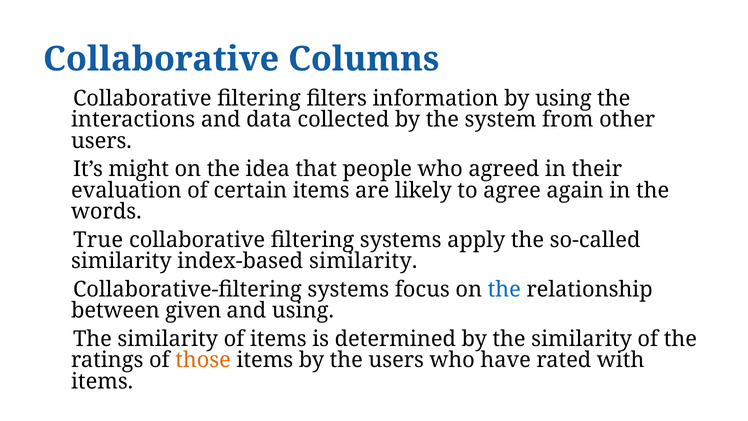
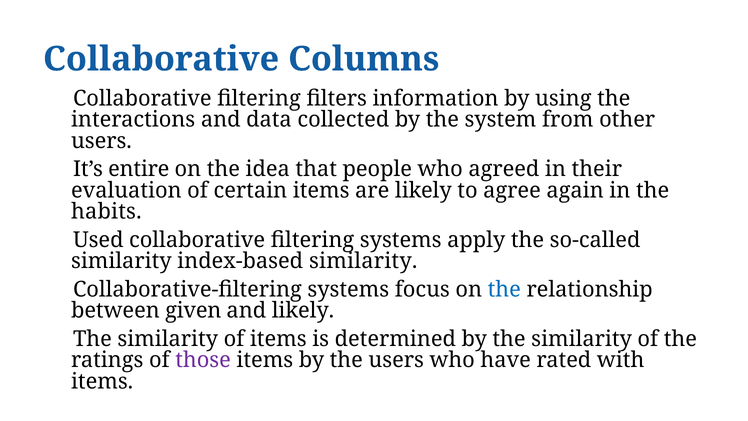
might: might -> entire
words: words -> habits
True: True -> Used
and using: using -> likely
those colour: orange -> purple
